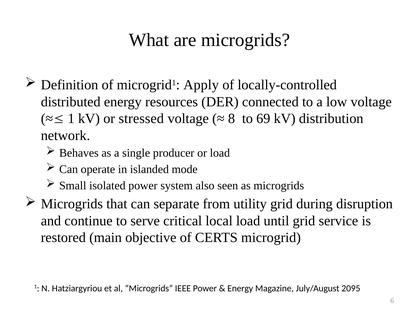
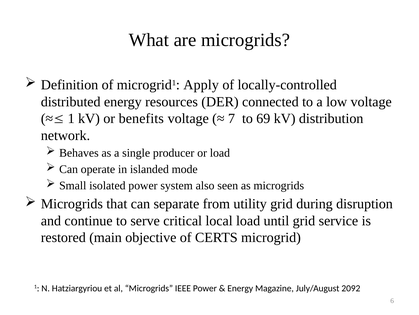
stressed: stressed -> benefits
8: 8 -> 7
2095: 2095 -> 2092
